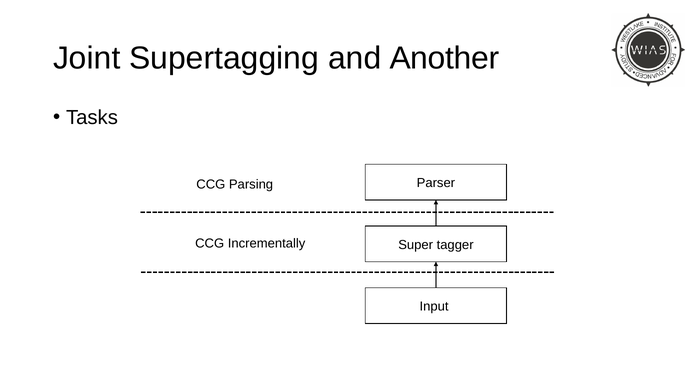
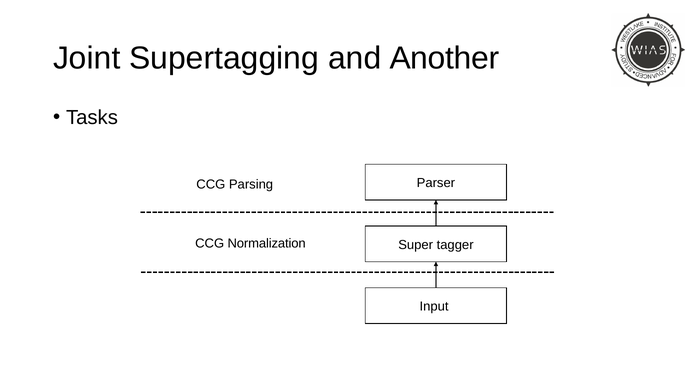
Incrementally: Incrementally -> Normalization
